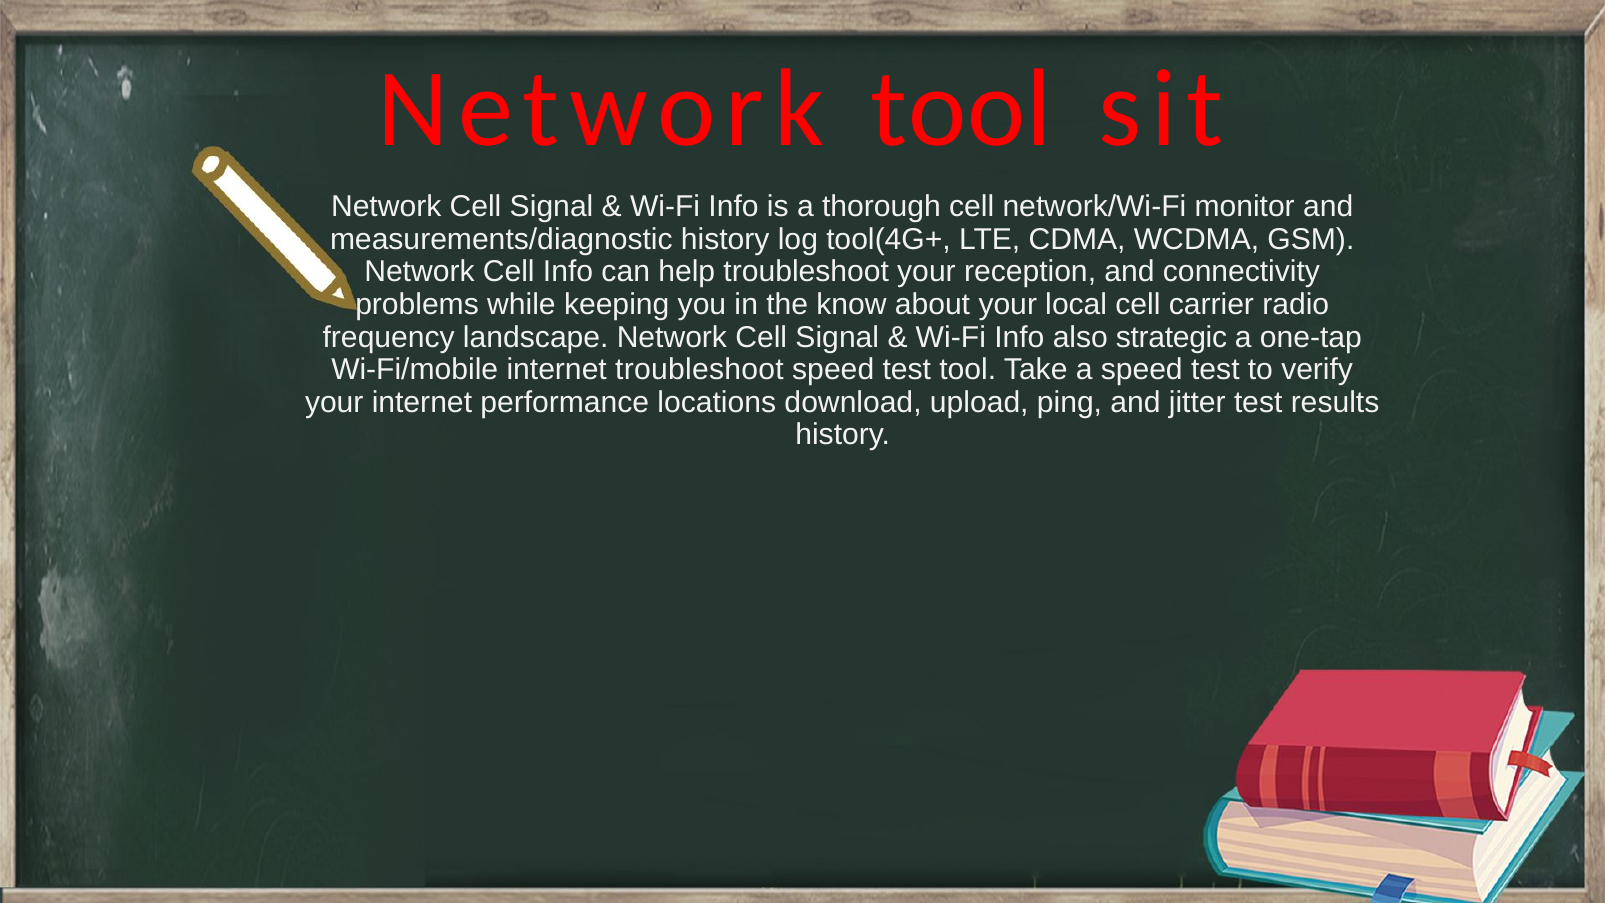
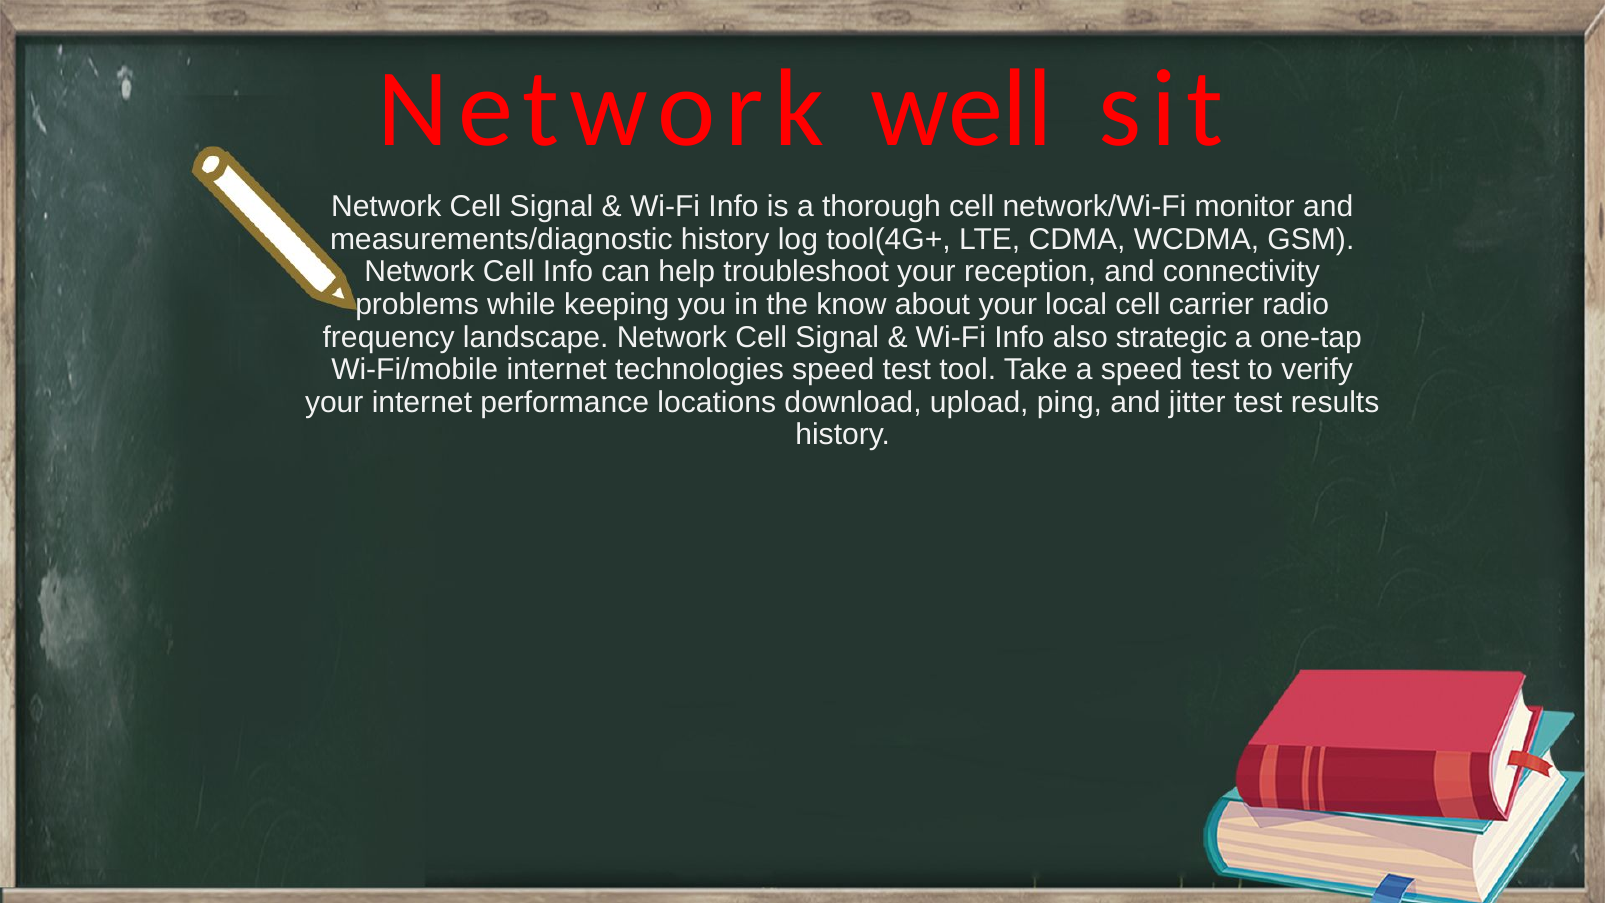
Network tool: tool -> well
internet troubleshoot: troubleshoot -> technologies
